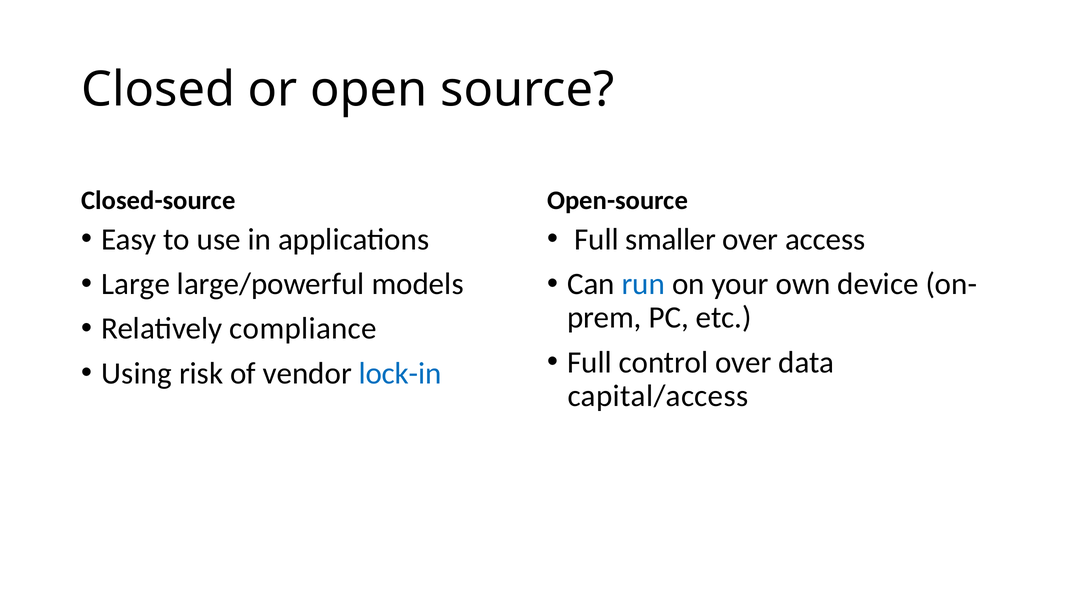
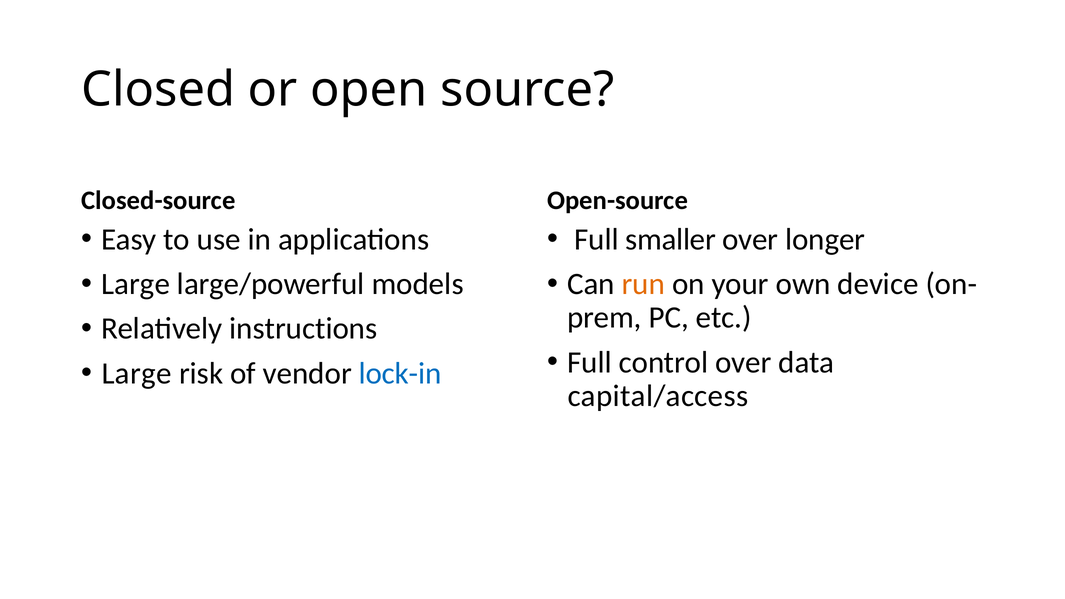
access: access -> longer
run colour: blue -> orange
compliance: compliance -> instructions
Using at (137, 373): Using -> Large
